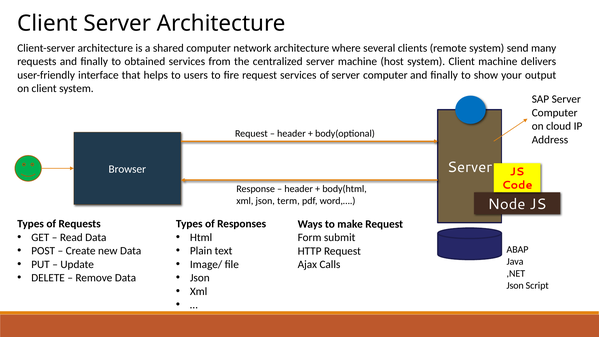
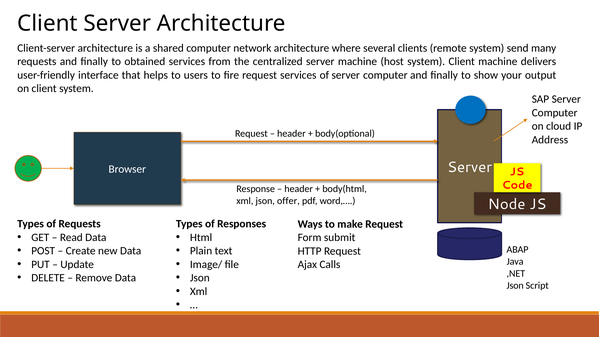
term: term -> offer
